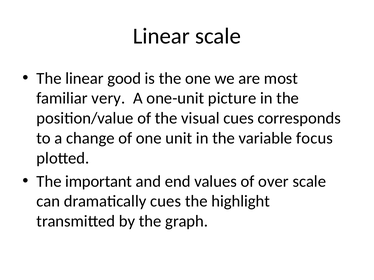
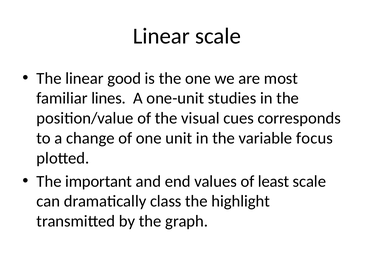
very: very -> lines
picture: picture -> studies
over: over -> least
dramatically cues: cues -> class
